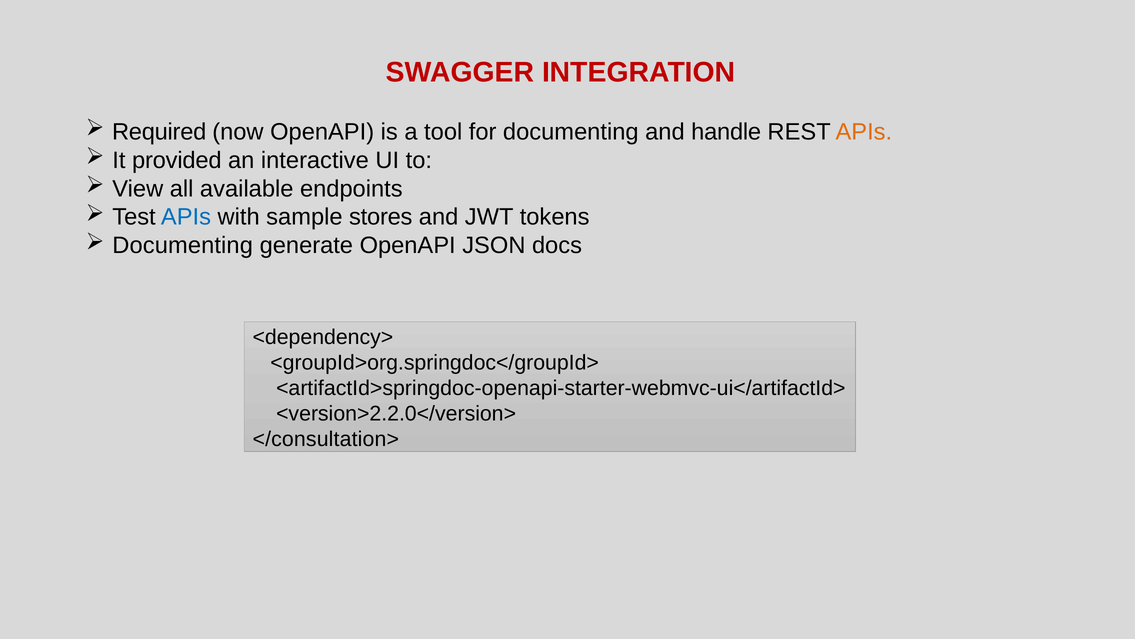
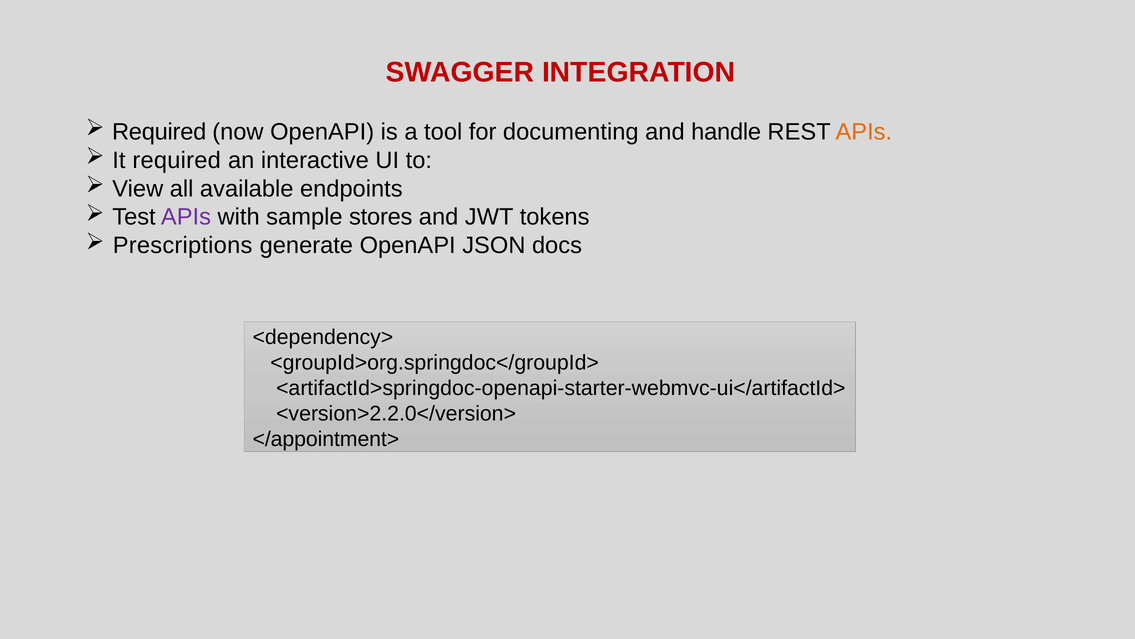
It provided: provided -> required
APIs at (186, 217) colour: blue -> purple
Documenting at (183, 245): Documenting -> Prescriptions
</consultation>: </consultation> -> </appointment>
